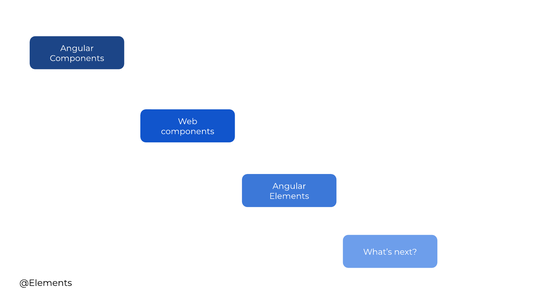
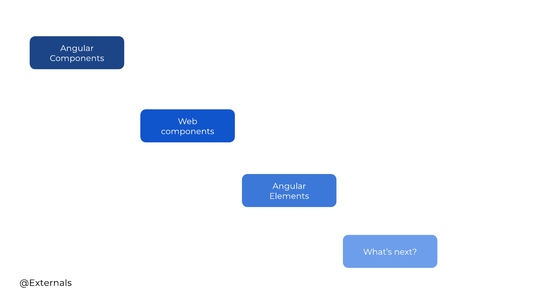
@Elements: @Elements -> @Externals
